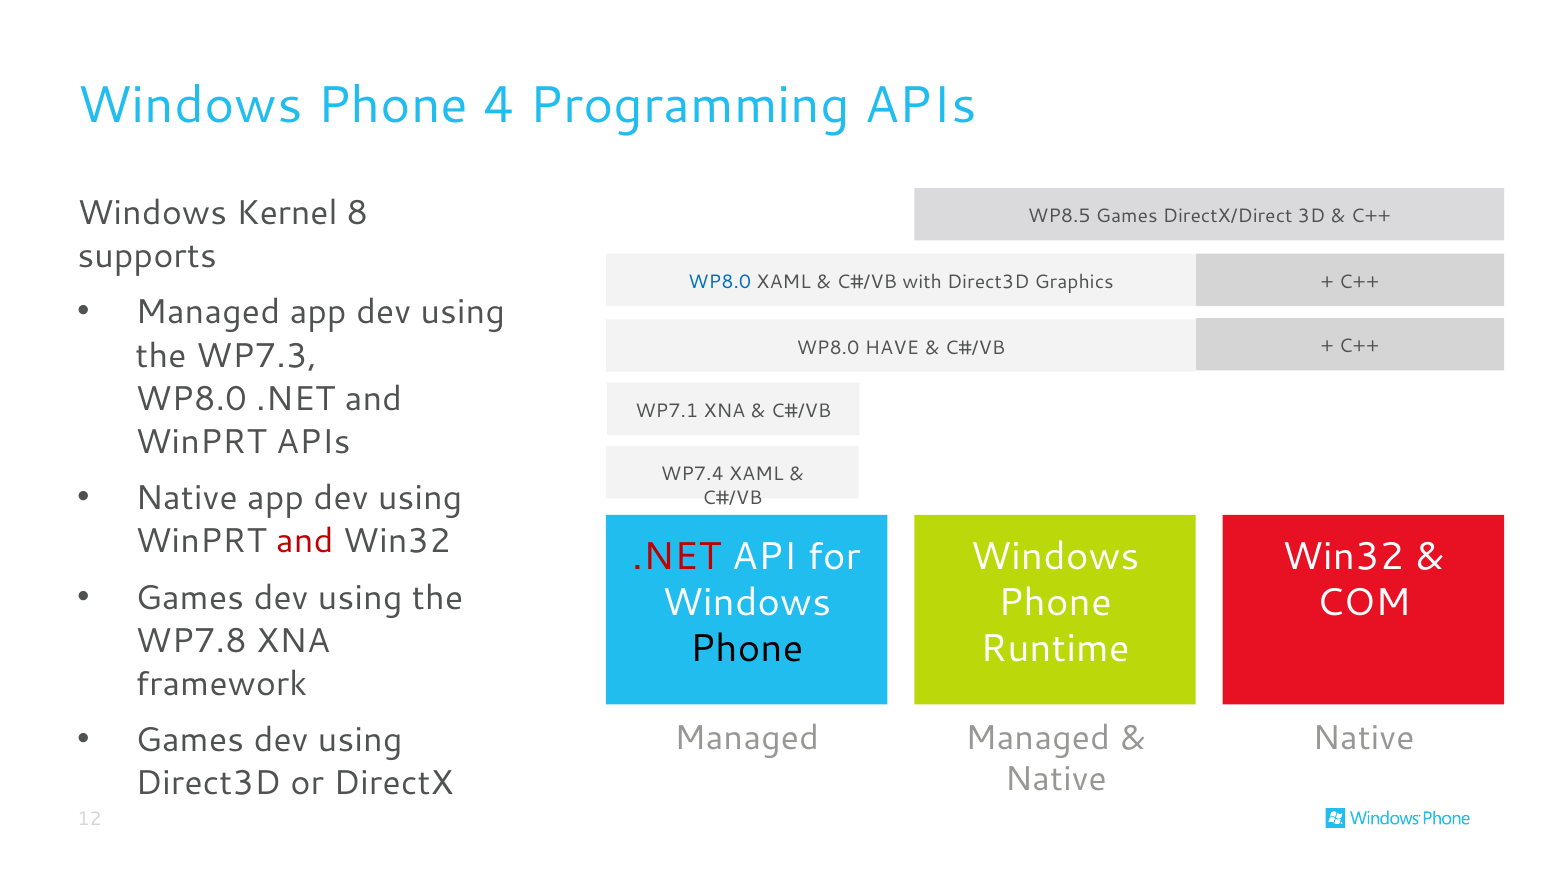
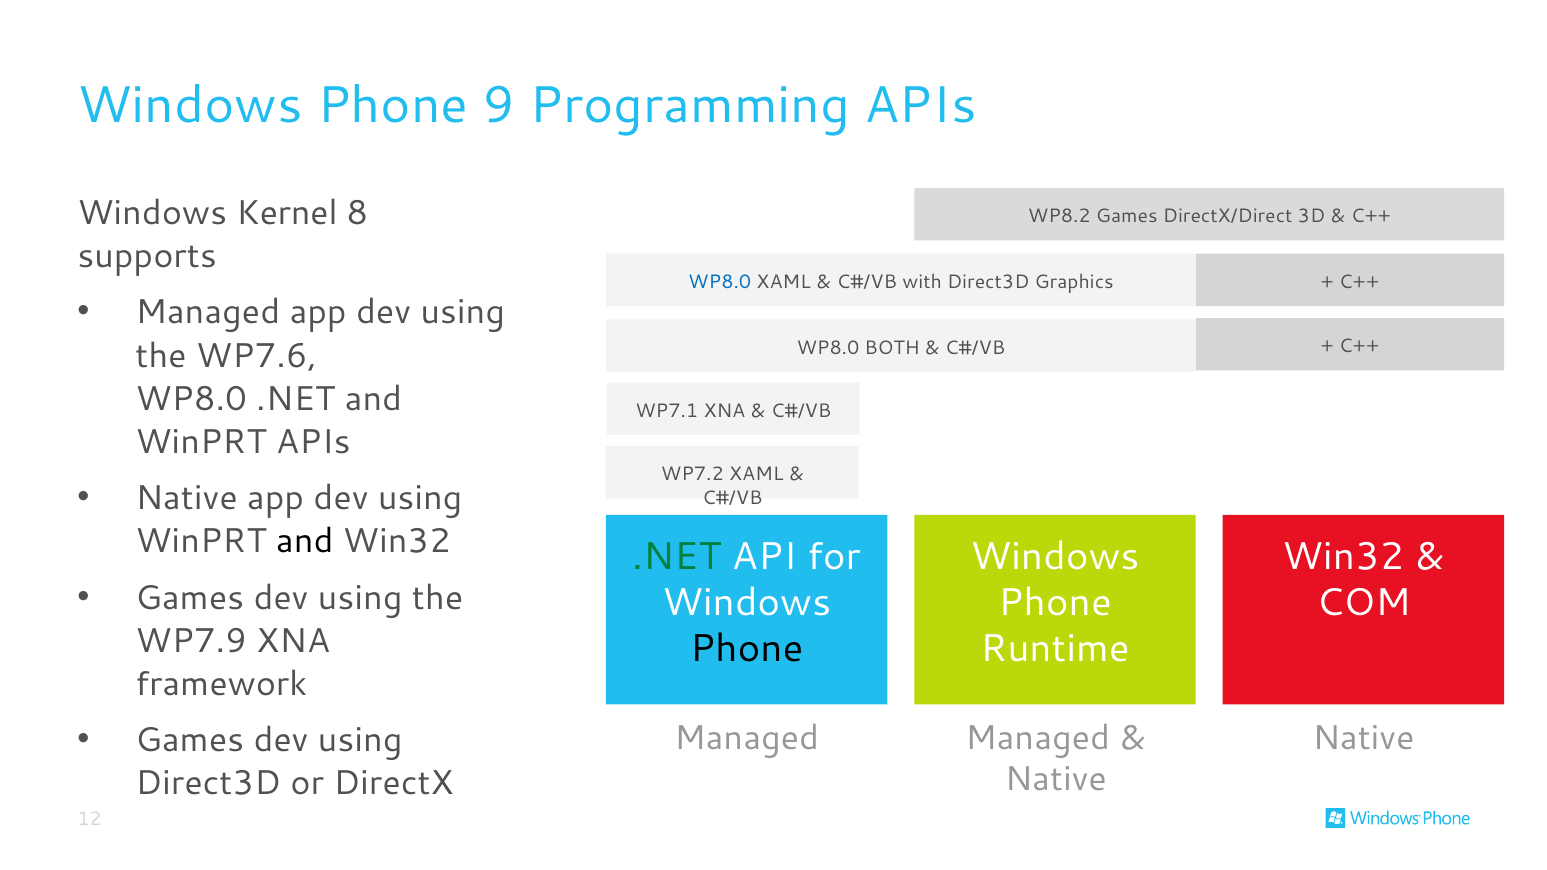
4: 4 -> 9
WP8.5: WP8.5 -> WP8.2
HAVE: HAVE -> BOTH
WP7.3: WP7.3 -> WP7.6
WP7.4: WP7.4 -> WP7.2
and at (305, 542) colour: red -> black
.NET at (677, 556) colour: red -> green
WP7.8: WP7.8 -> WP7.9
